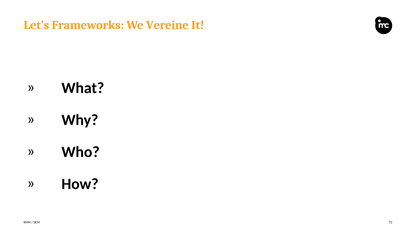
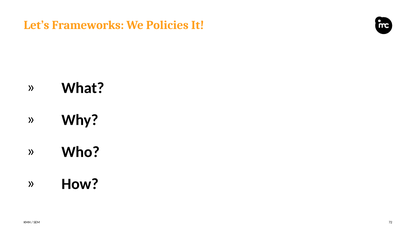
Vereine: Vereine -> Policies
